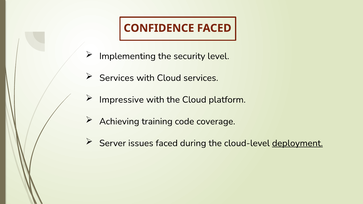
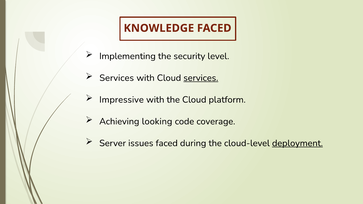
CONFIDENCE: CONFIDENCE -> KNOWLEDGE
services at (201, 78) underline: none -> present
training: training -> looking
